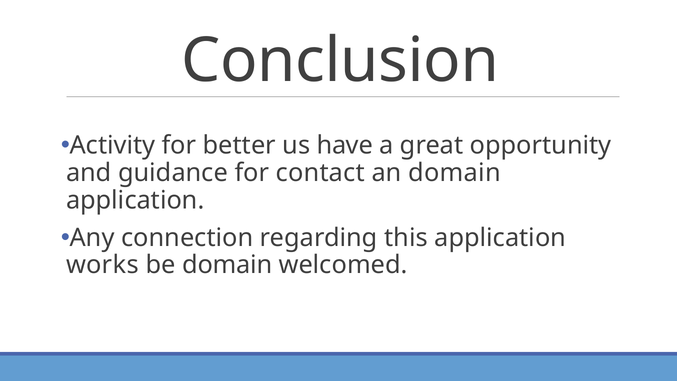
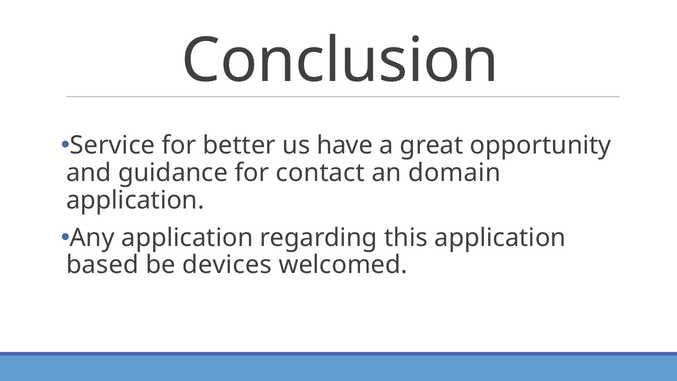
Activity: Activity -> Service
Any connection: connection -> application
works: works -> based
be domain: domain -> devices
